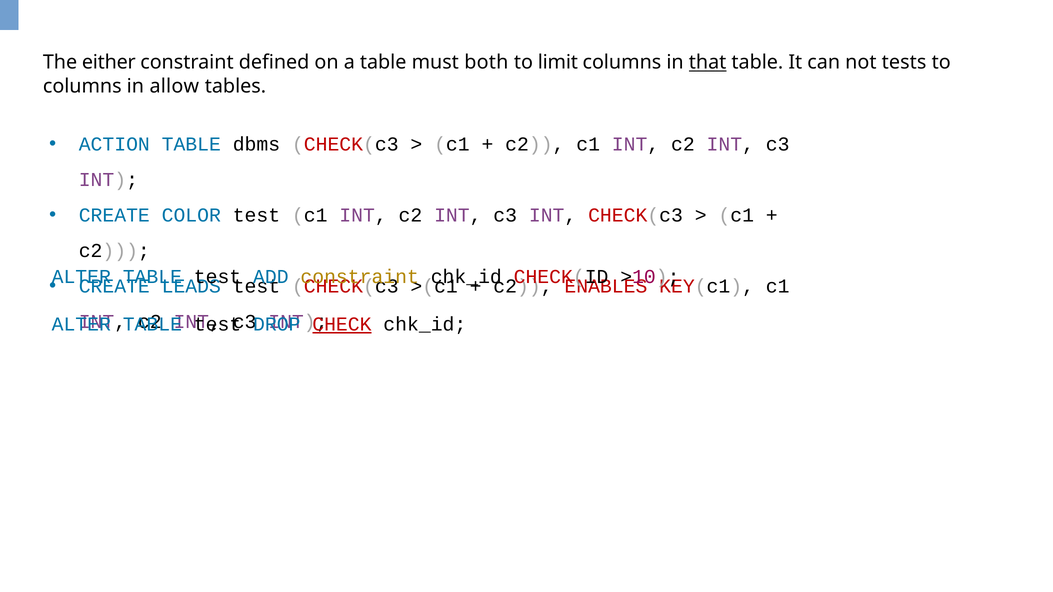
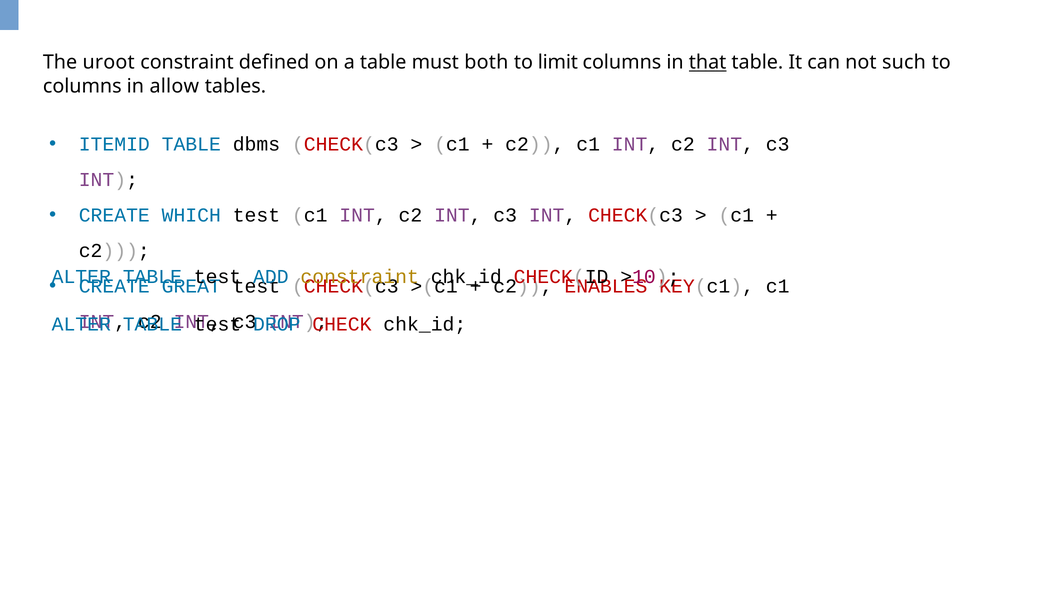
either: either -> uroot
tests: tests -> such
ACTION: ACTION -> ITEMID
COLOR: COLOR -> WHICH
LEADS: LEADS -> GREAT
CHECK underline: present -> none
